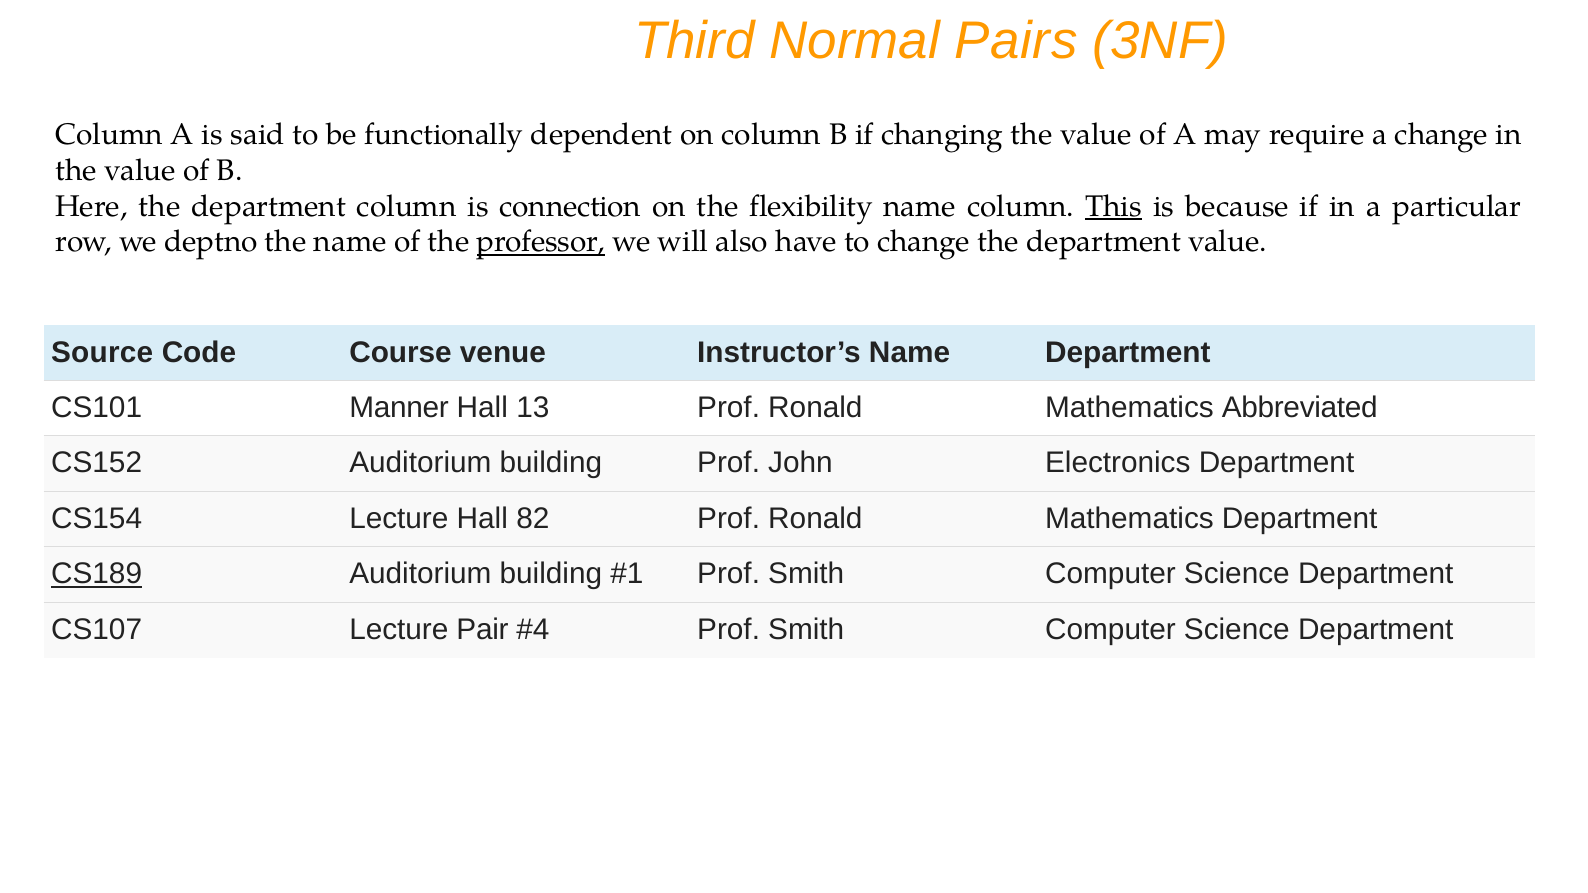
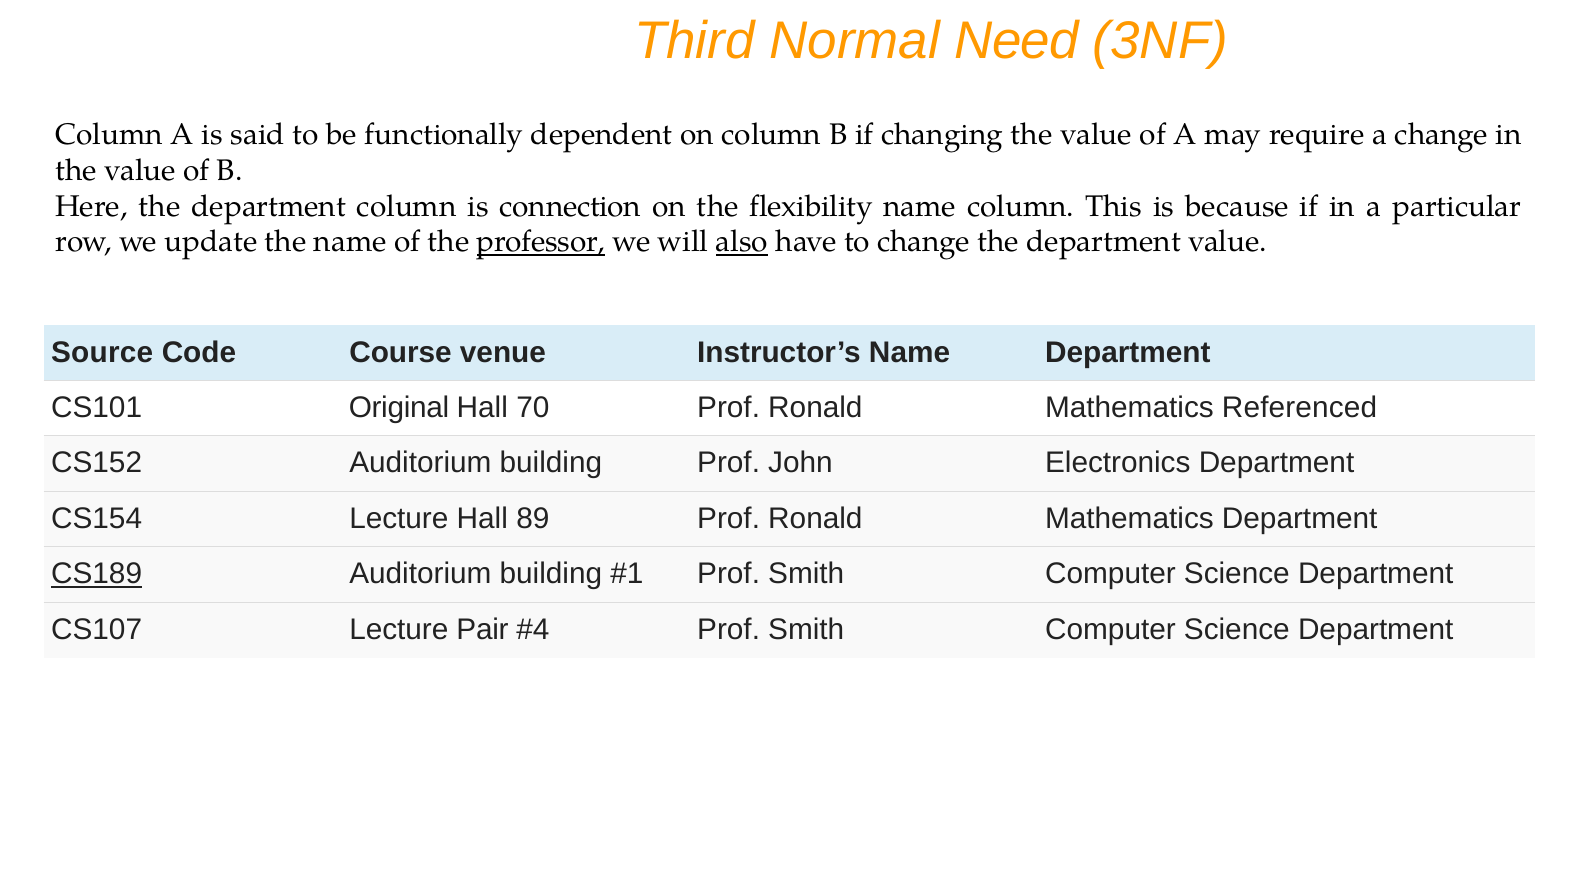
Pairs: Pairs -> Need
This underline: present -> none
deptno: deptno -> update
also underline: none -> present
Manner: Manner -> Original
13: 13 -> 70
Abbreviated: Abbreviated -> Referenced
82: 82 -> 89
